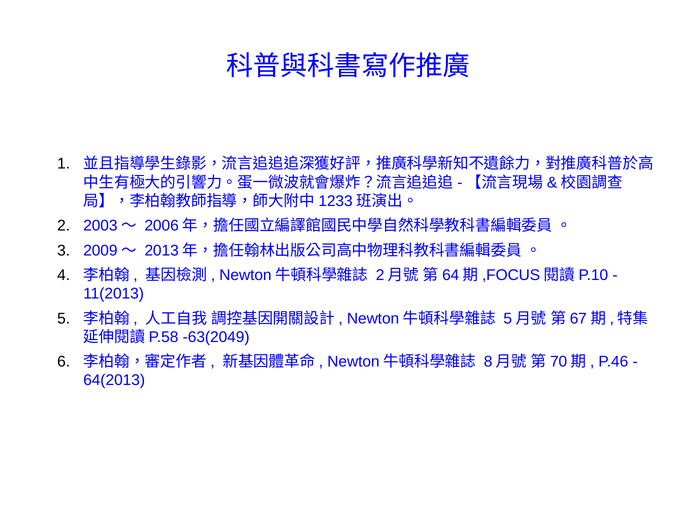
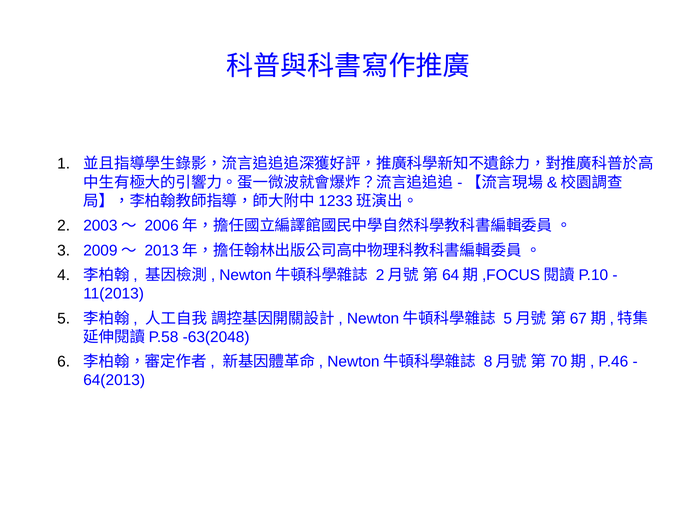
-63(2049: -63(2049 -> -63(2048
